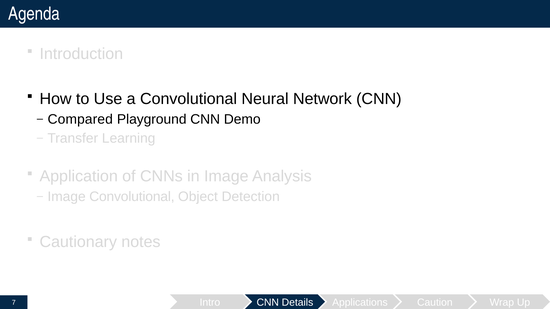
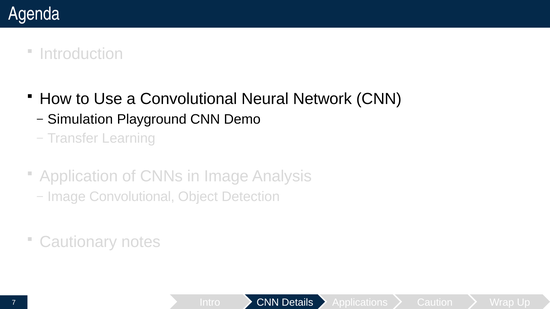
Compared: Compared -> Simulation
